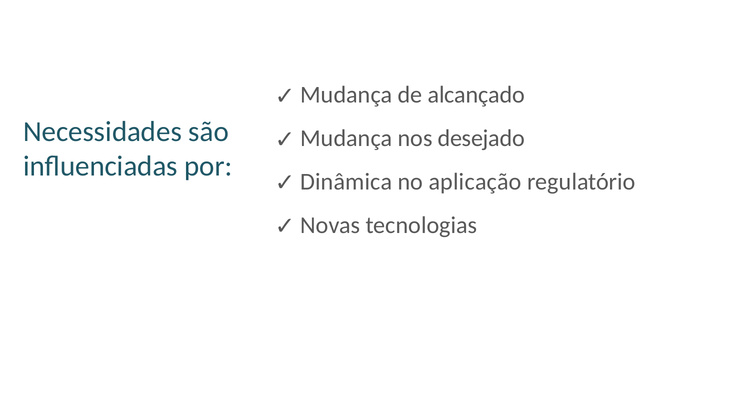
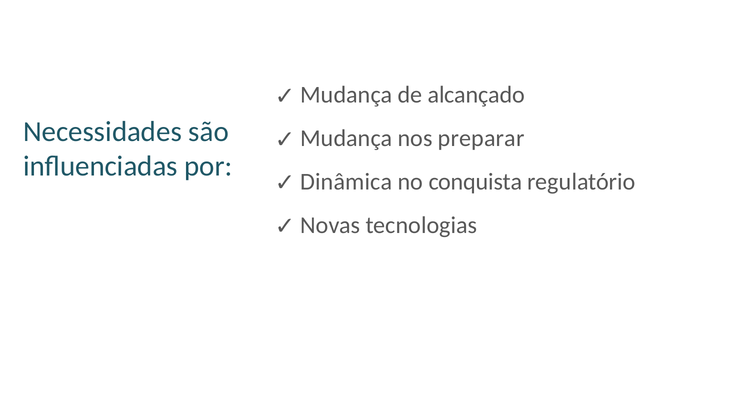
desejado: desejado -> preparar
aplicação: aplicação -> conquista
